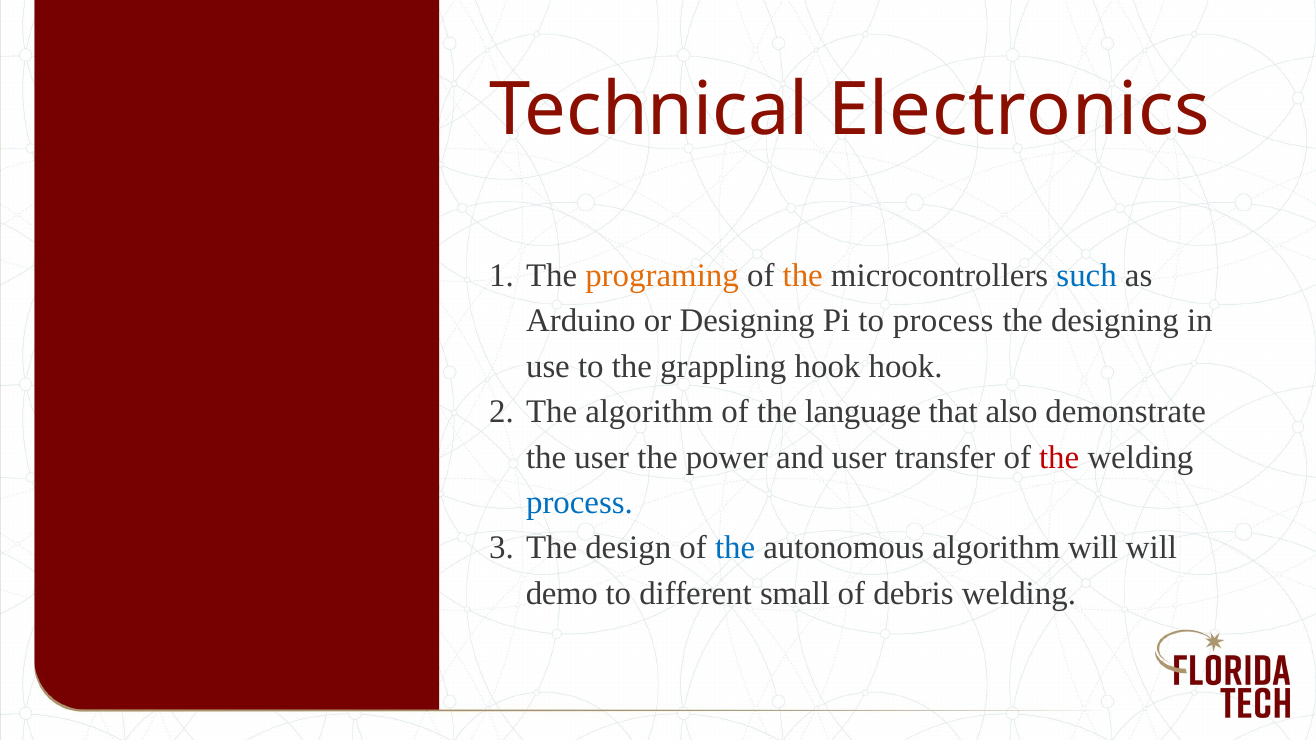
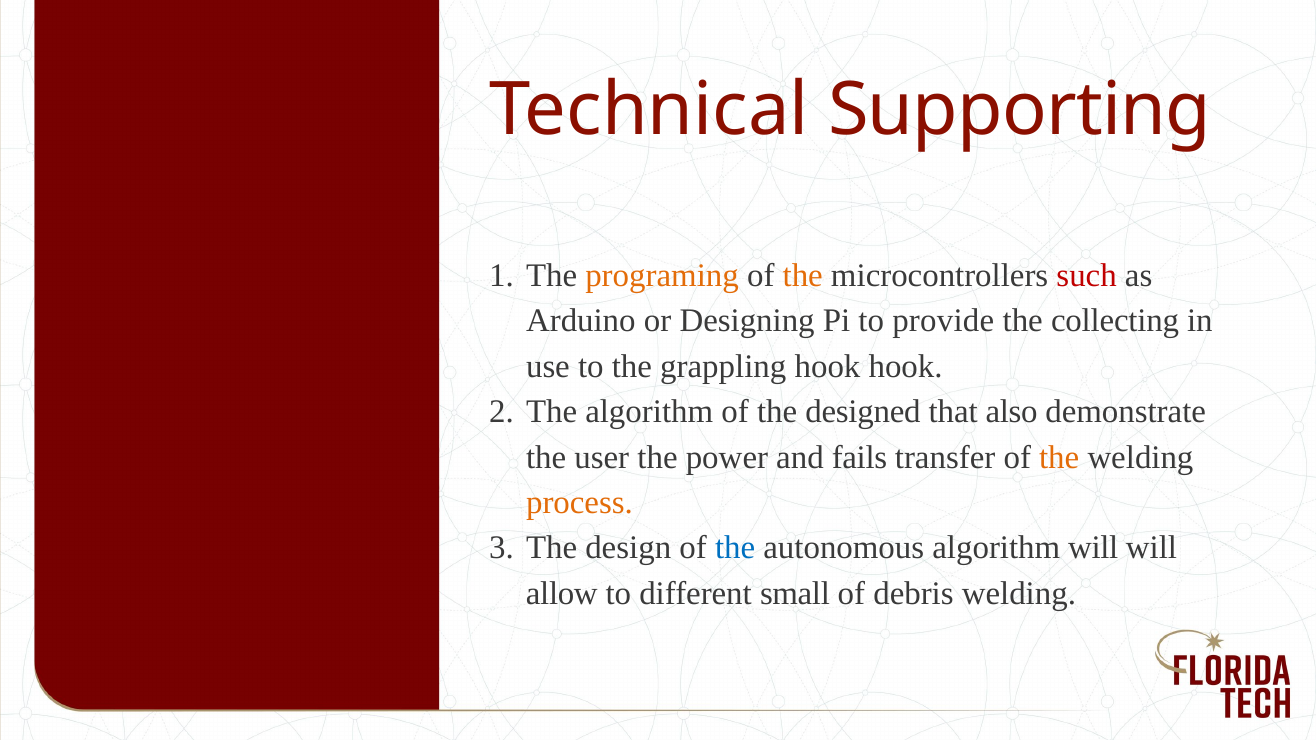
Electronics: Electronics -> Supporting
such colour: blue -> red
to process: process -> provide
the designing: designing -> collecting
language: language -> designed
and user: user -> fails
the at (1059, 457) colour: red -> orange
process at (579, 503) colour: blue -> orange
demo: demo -> allow
